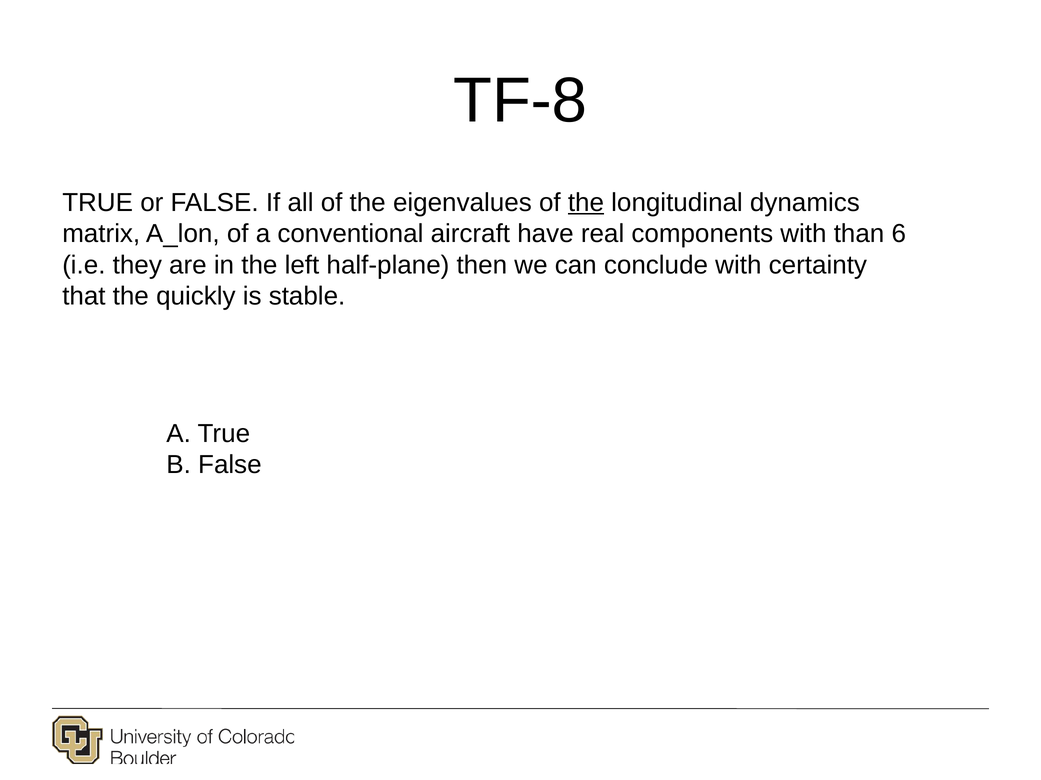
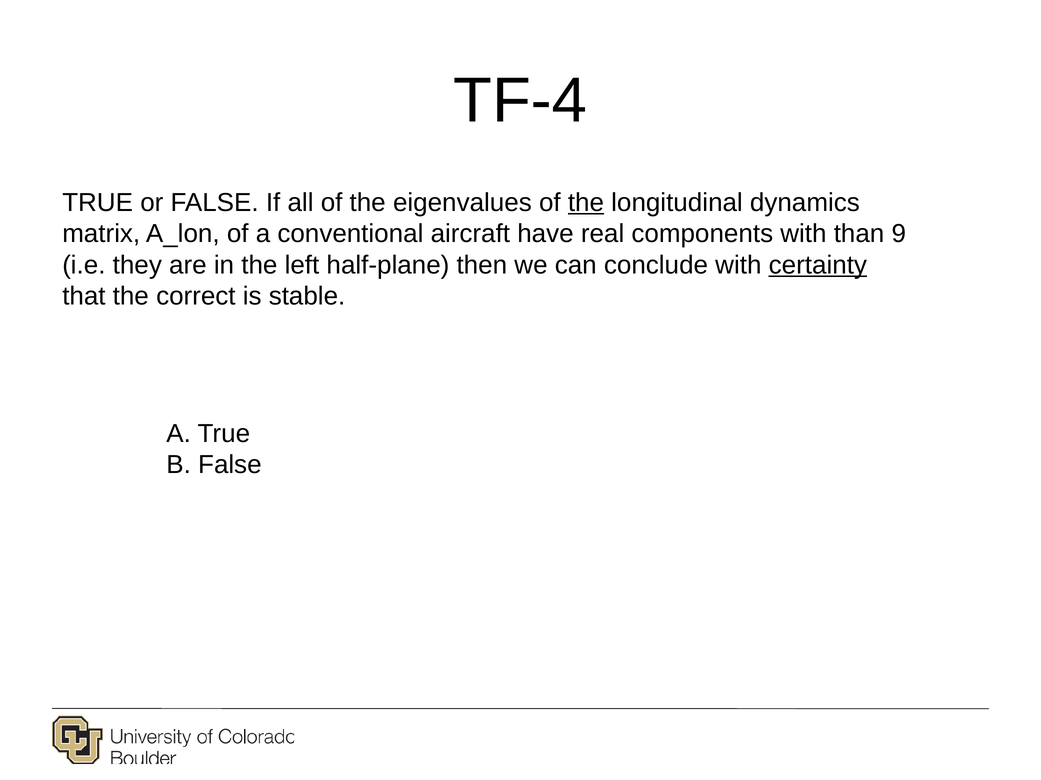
TF-8: TF-8 -> TF-4
6: 6 -> 9
certainty underline: none -> present
quickly: quickly -> correct
